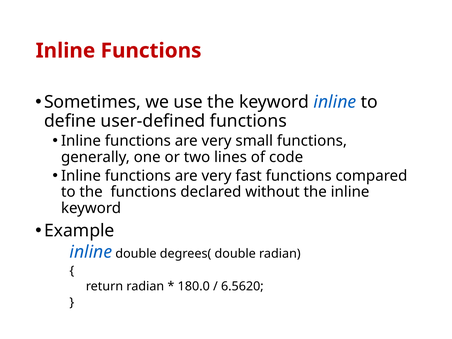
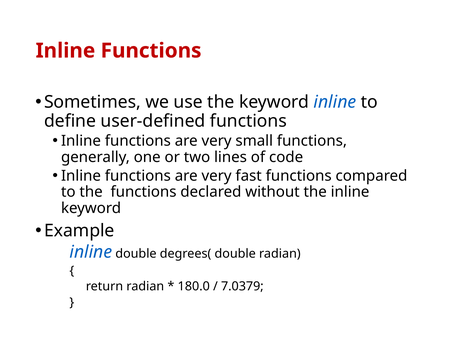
6.5620: 6.5620 -> 7.0379
